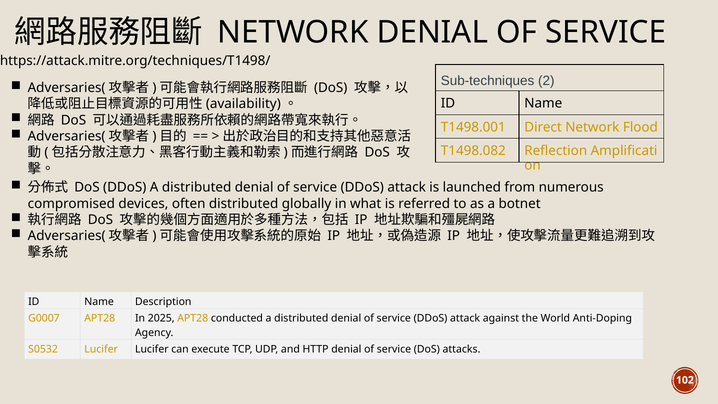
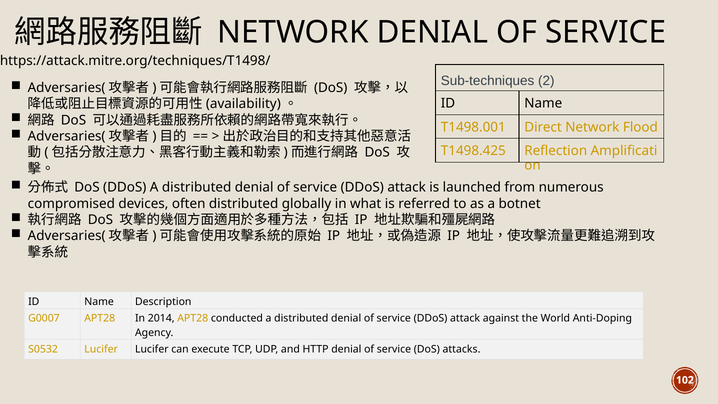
T1498.082: T1498.082 -> T1498.425
2025: 2025 -> 2014
